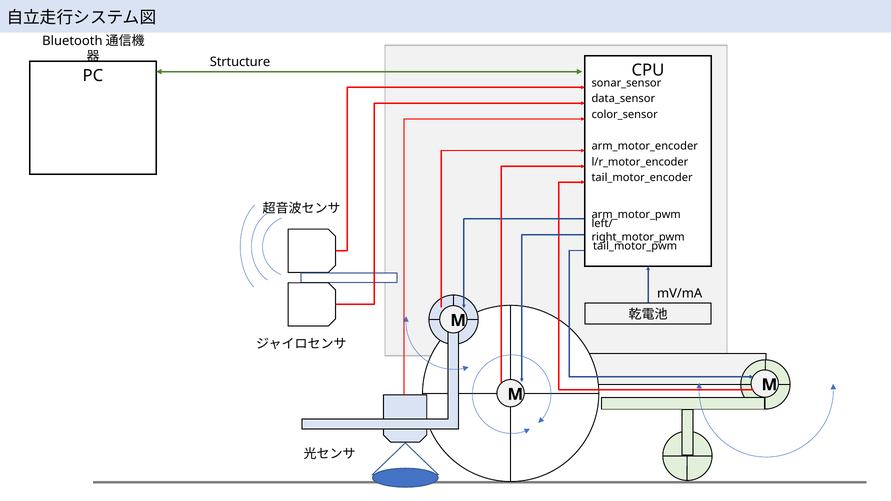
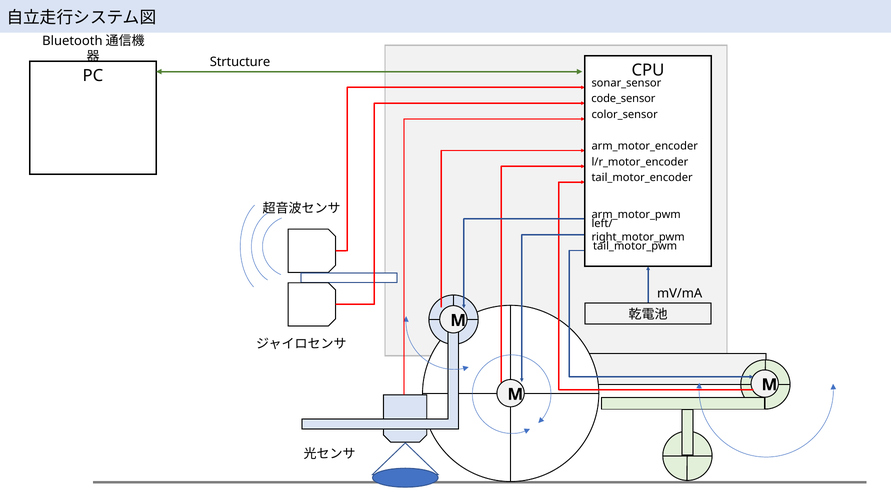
data_sensor: data_sensor -> code_sensor
